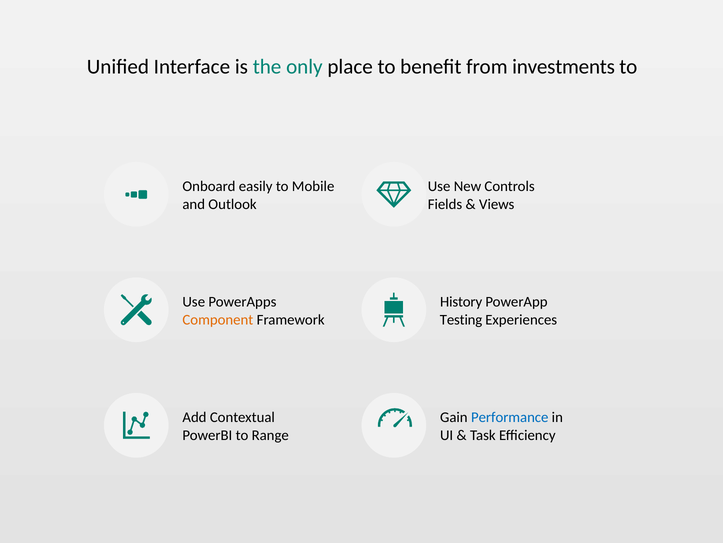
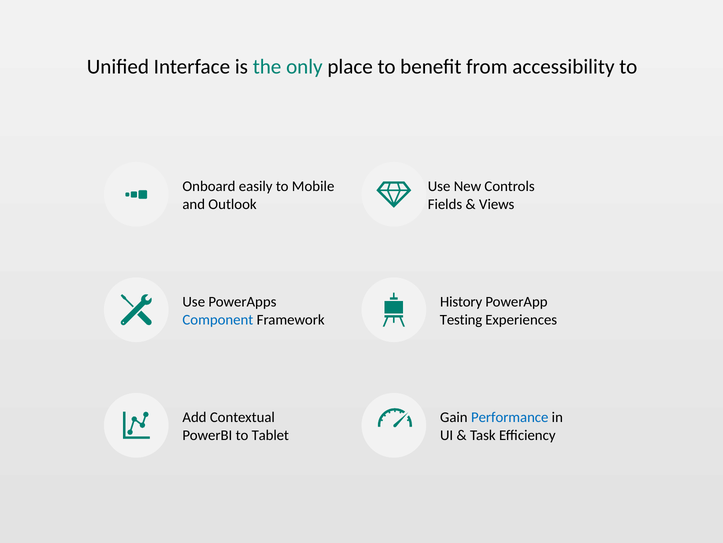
investments: investments -> accessibility
Component colour: orange -> blue
Range: Range -> Tablet
